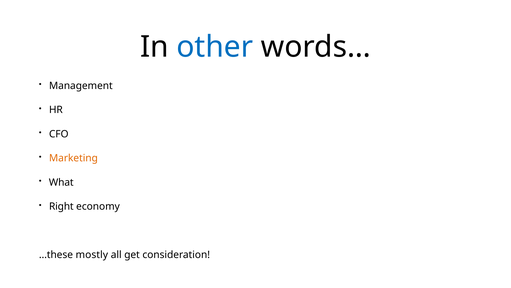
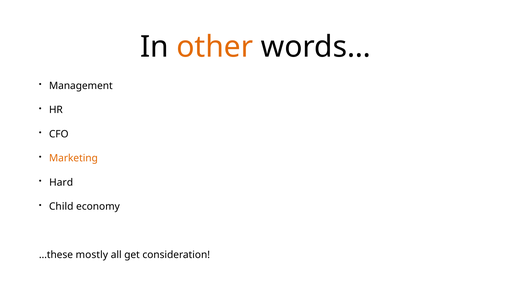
other colour: blue -> orange
What: What -> Hard
Right: Right -> Child
